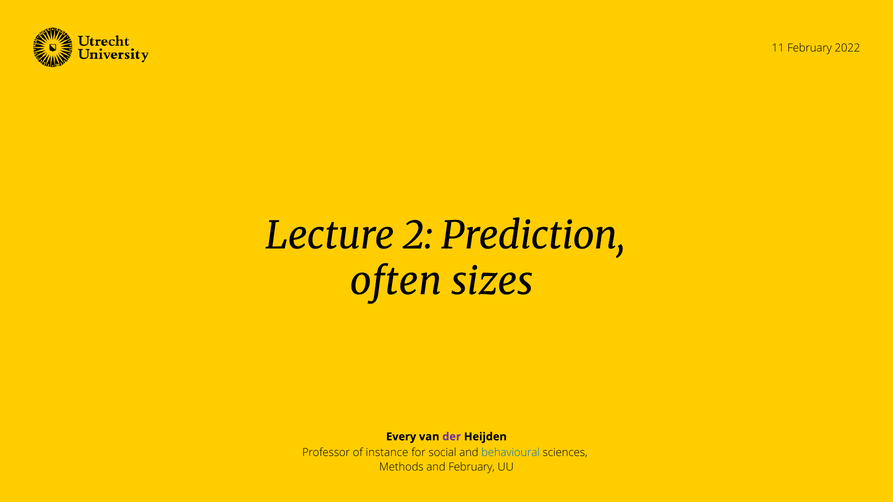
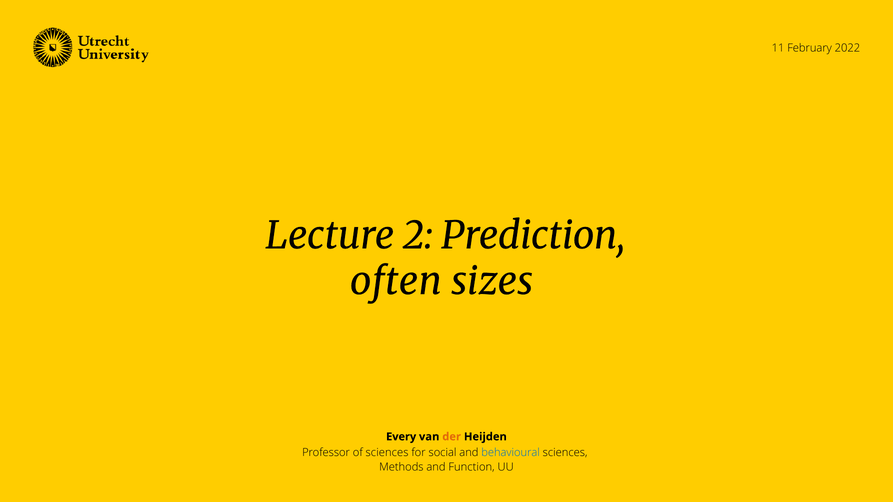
der colour: purple -> orange
of instance: instance -> sciences
and February: February -> Function
